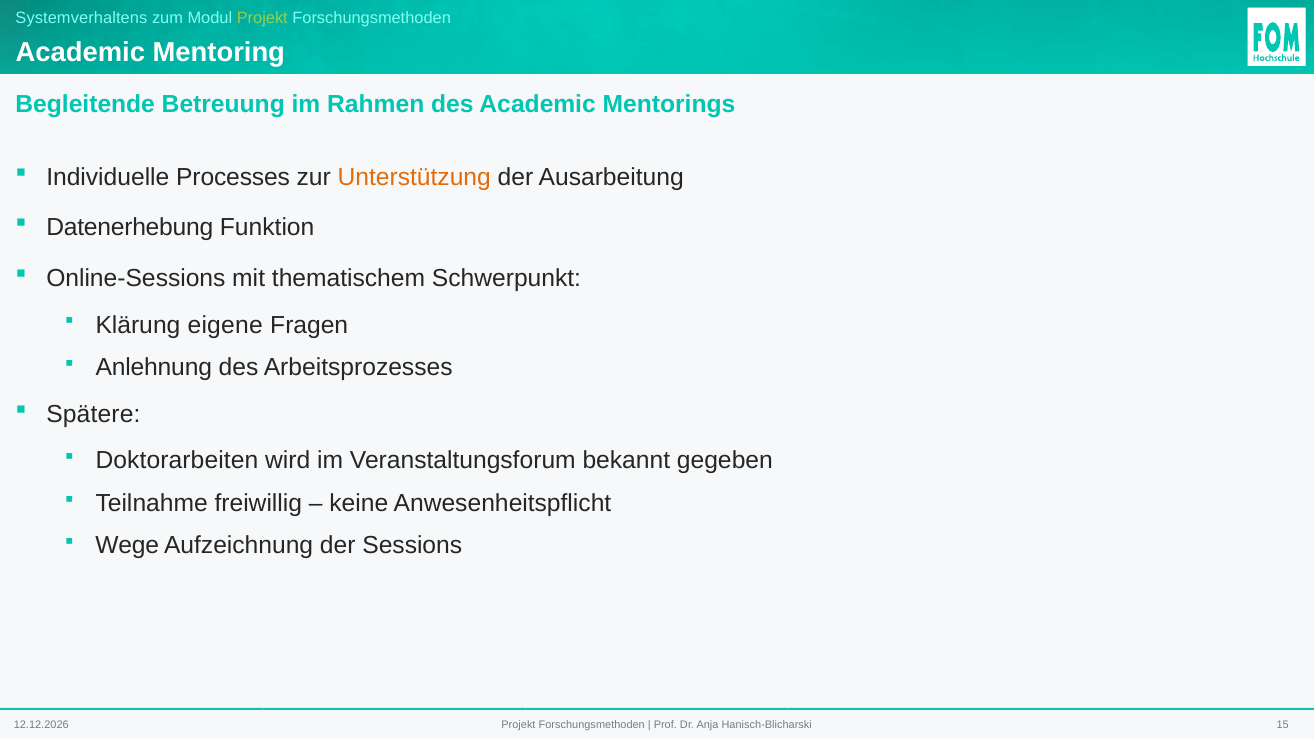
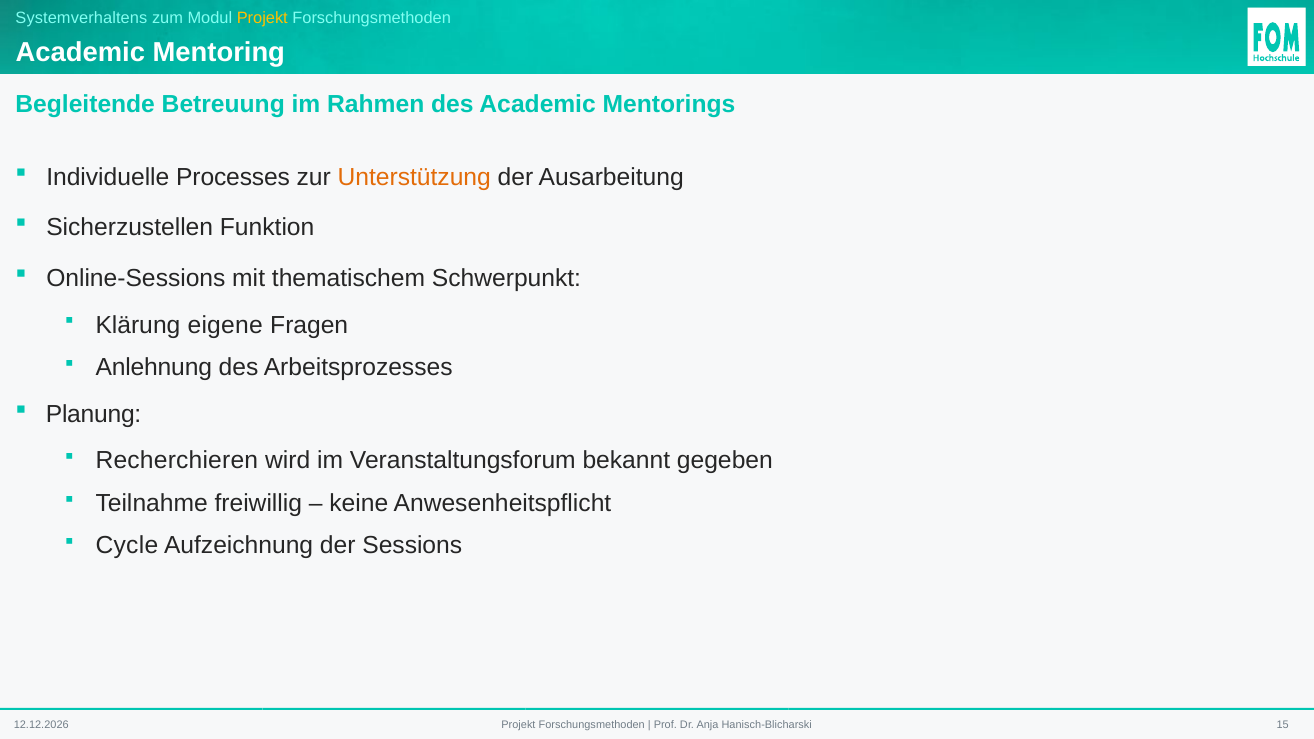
Projekt at (262, 18) colour: light green -> yellow
Datenerhebung: Datenerhebung -> Sicherzustellen
Spätere: Spätere -> Planung
Doktorarbeiten: Doktorarbeiten -> Recherchieren
Wege: Wege -> Cycle
